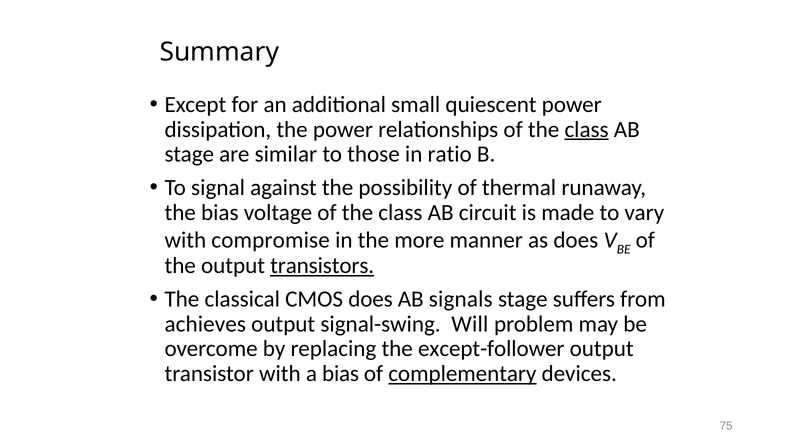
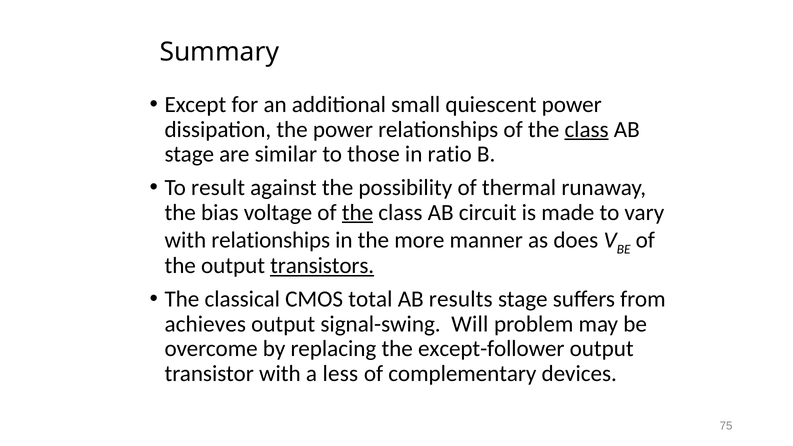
signal: signal -> result
the at (357, 213) underline: none -> present
with compromise: compromise -> relationships
CMOS does: does -> total
signals: signals -> results
a bias: bias -> less
complementary underline: present -> none
